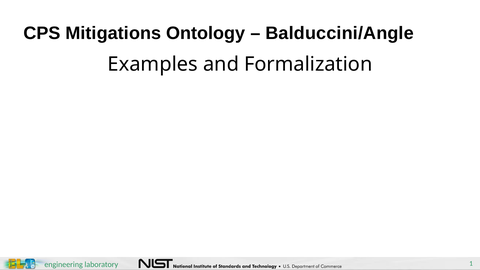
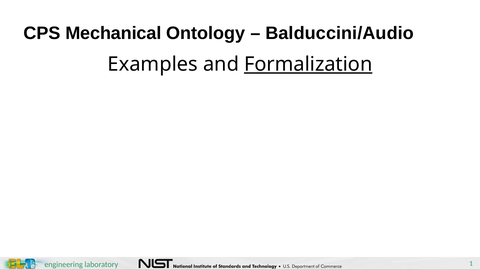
Mitigations: Mitigations -> Mechanical
Balduccini/Angle: Balduccini/Angle -> Balduccini/Audio
Formalization underline: none -> present
